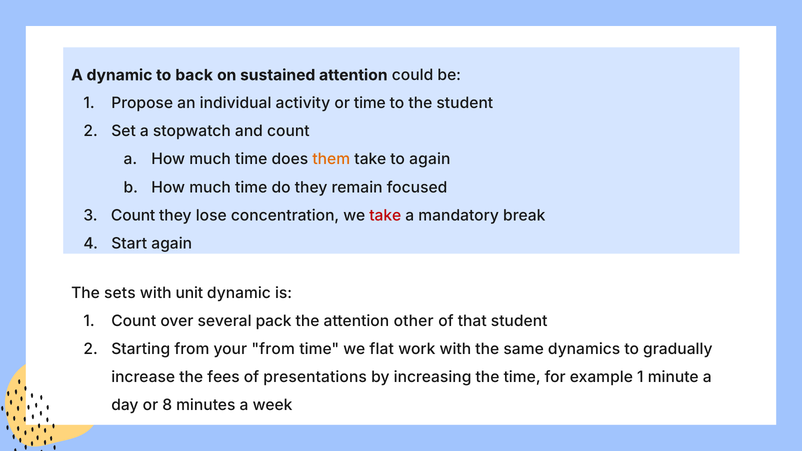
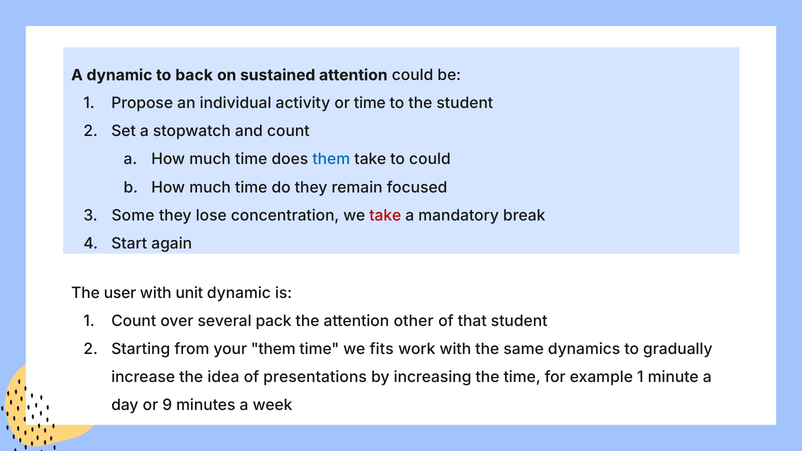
them at (331, 159) colour: orange -> blue
to again: again -> could
Count at (133, 215): Count -> Some
sets: sets -> user
your from: from -> them
flat: flat -> fits
fees: fees -> idea
8: 8 -> 9
